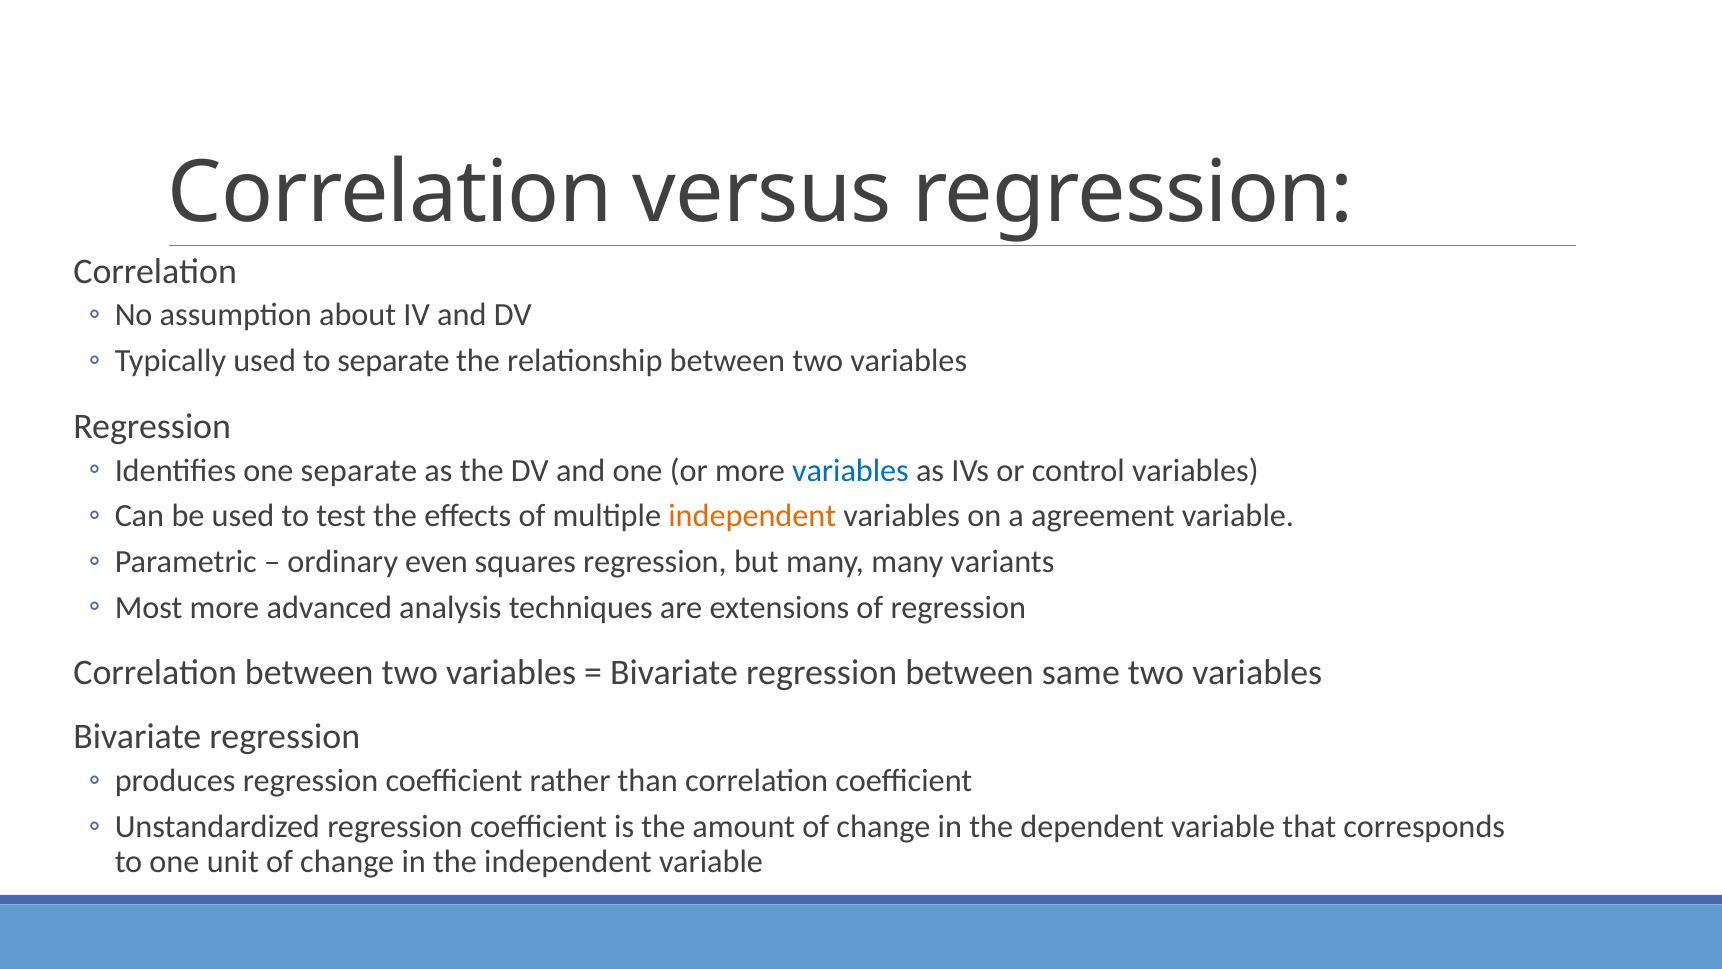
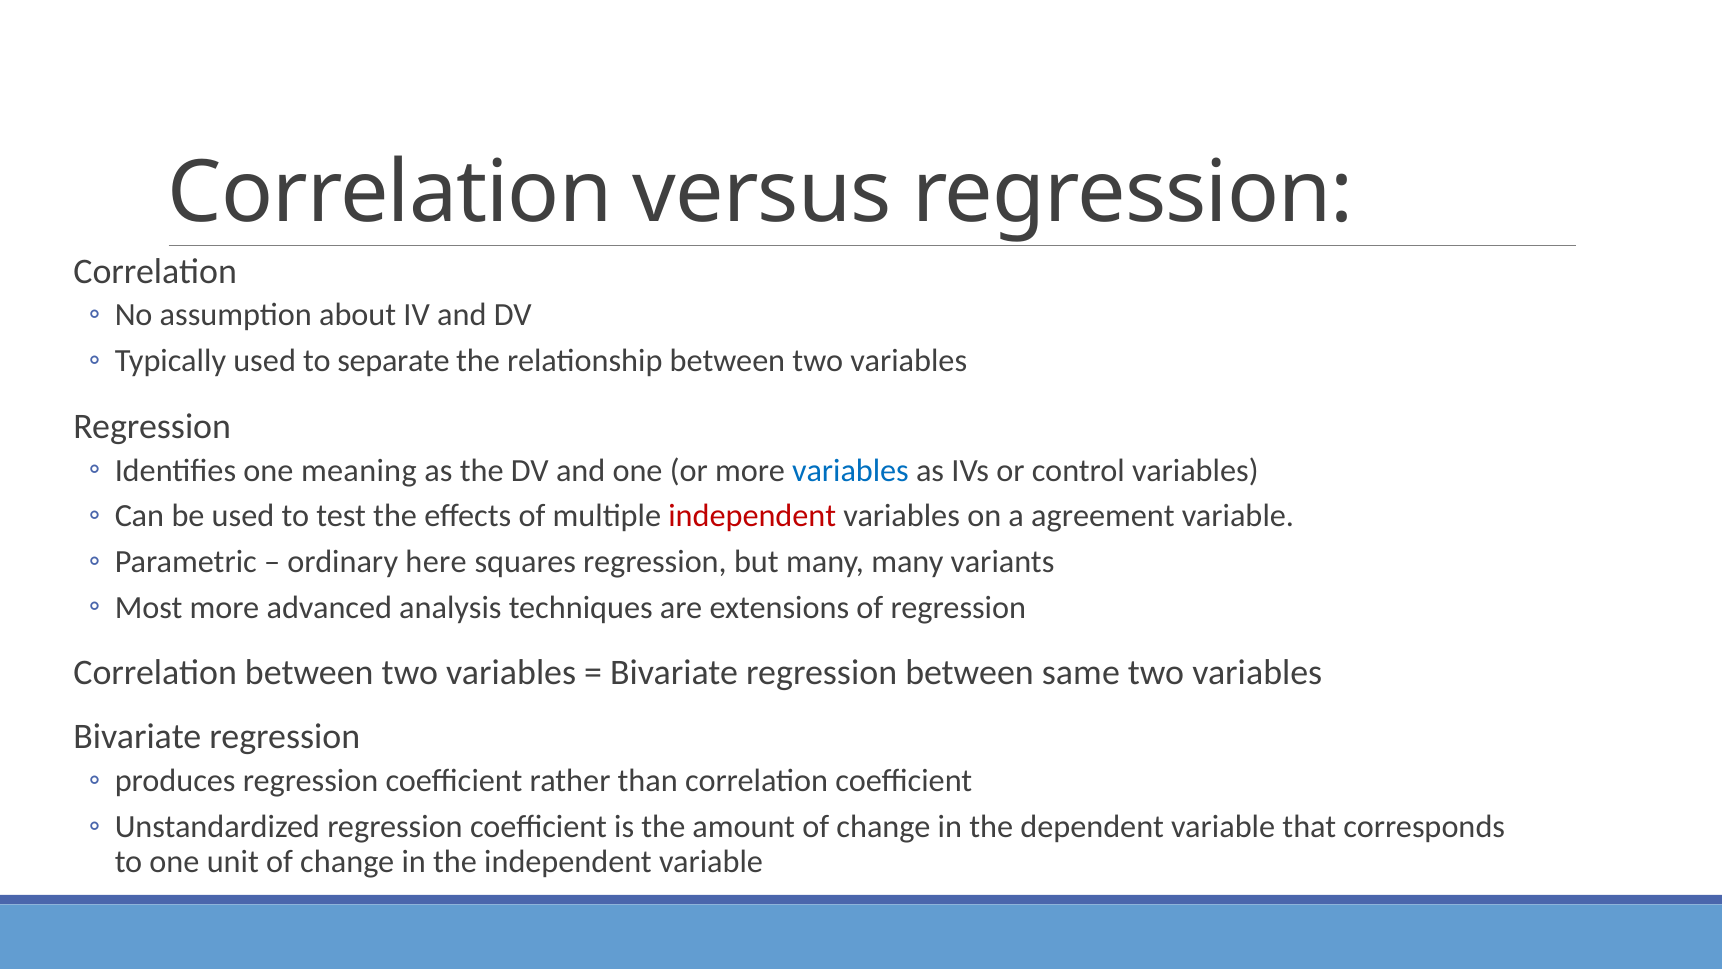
one separate: separate -> meaning
independent at (752, 516) colour: orange -> red
even: even -> here
